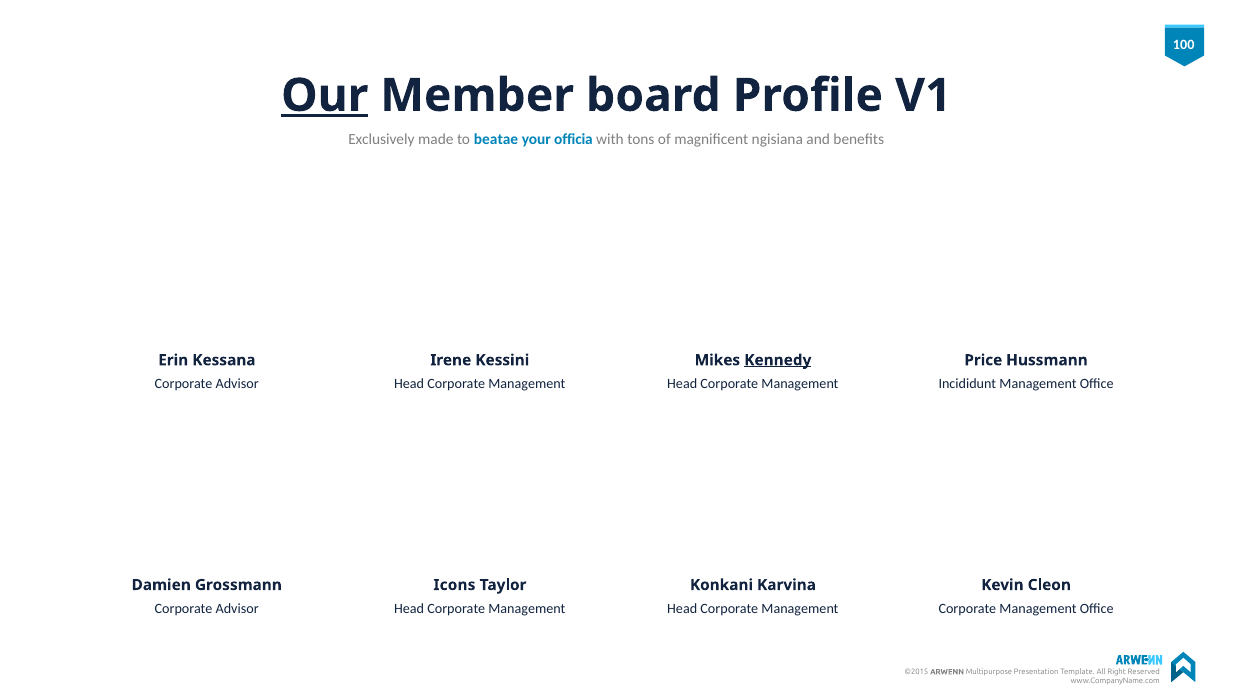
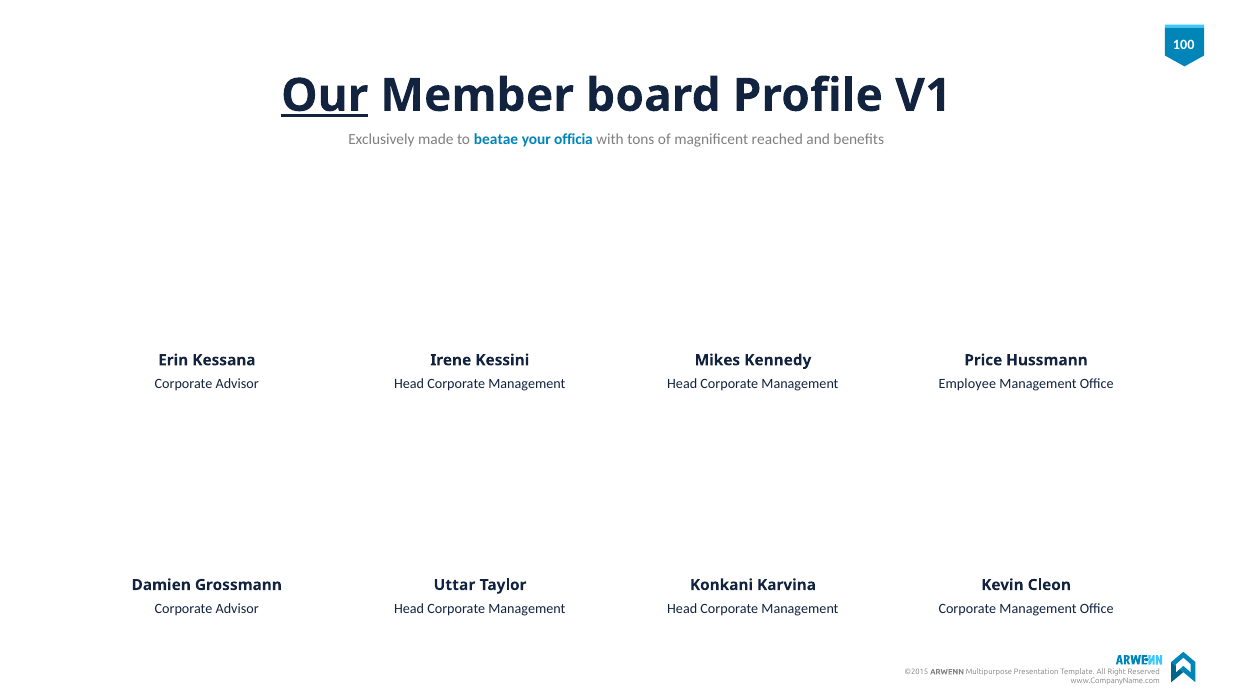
ngisiana: ngisiana -> reached
Kennedy underline: present -> none
Incididunt: Incididunt -> Employee
Icons: Icons -> Uttar
